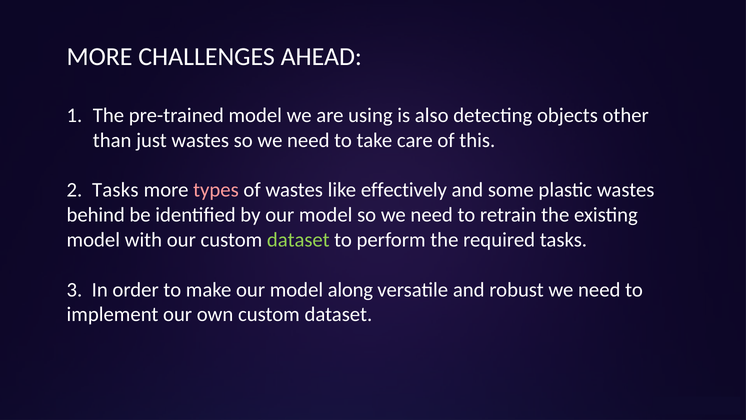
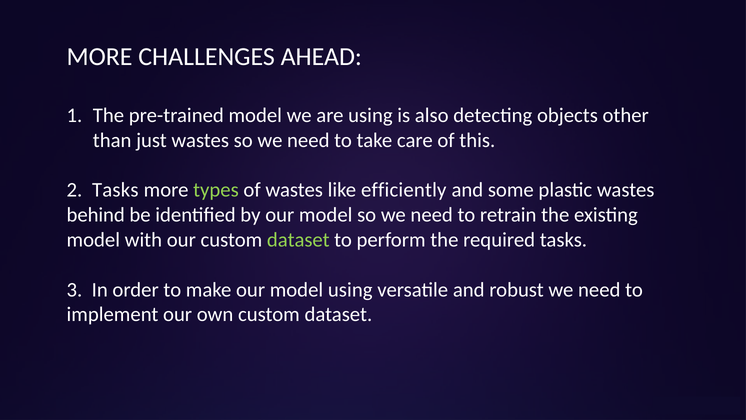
types colour: pink -> light green
effectively: effectively -> efficiently
model along: along -> using
